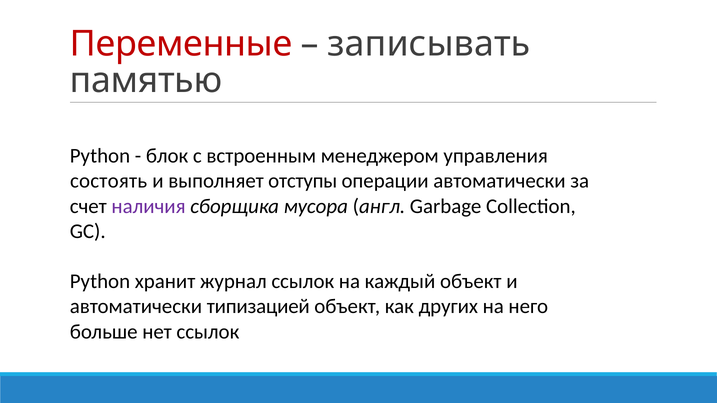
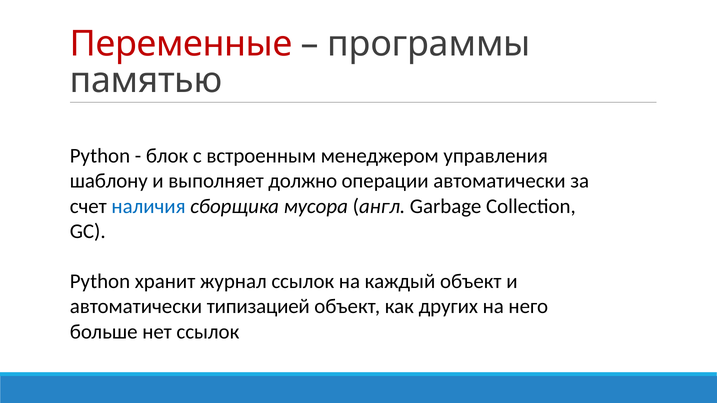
записывать: записывать -> программы
состоять: состоять -> шаблону
отступы: отступы -> должно
наличия colour: purple -> blue
